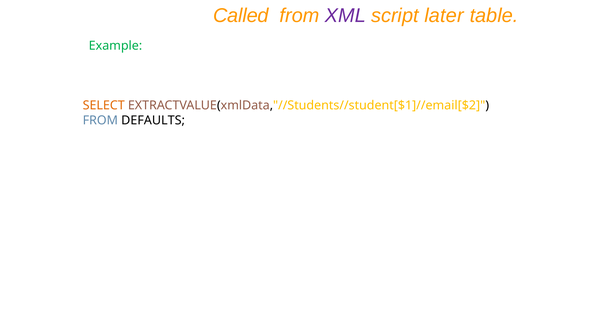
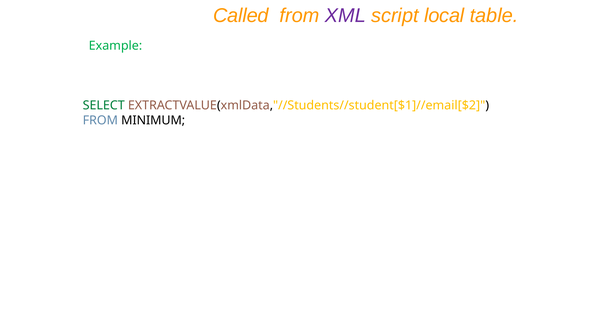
later: later -> local
SELECT colour: orange -> green
DEFAULTS: DEFAULTS -> MINIMUM
